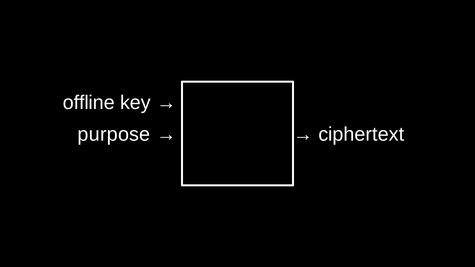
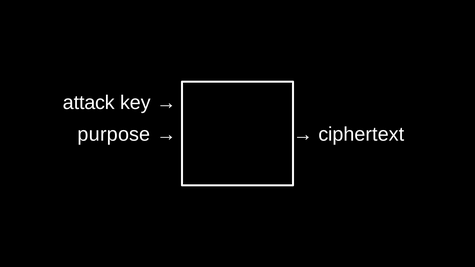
offline: offline -> attack
